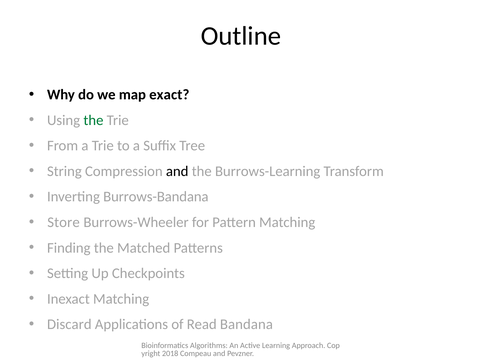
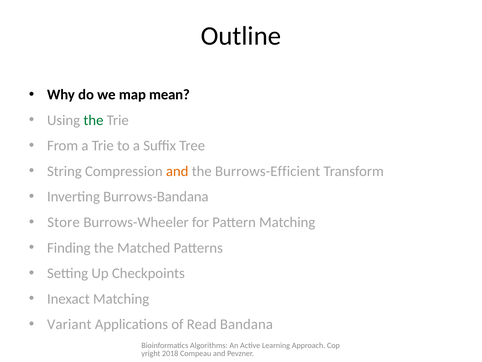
exact: exact -> mean
and at (177, 171) colour: black -> orange
Burrows-Learning: Burrows-Learning -> Burrows-Efficient
Discard: Discard -> Variant
